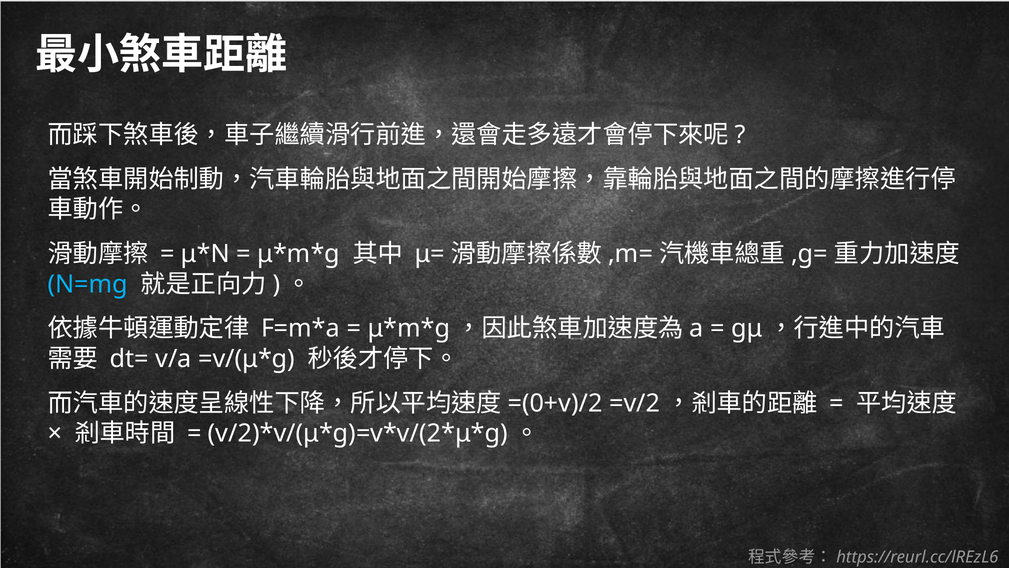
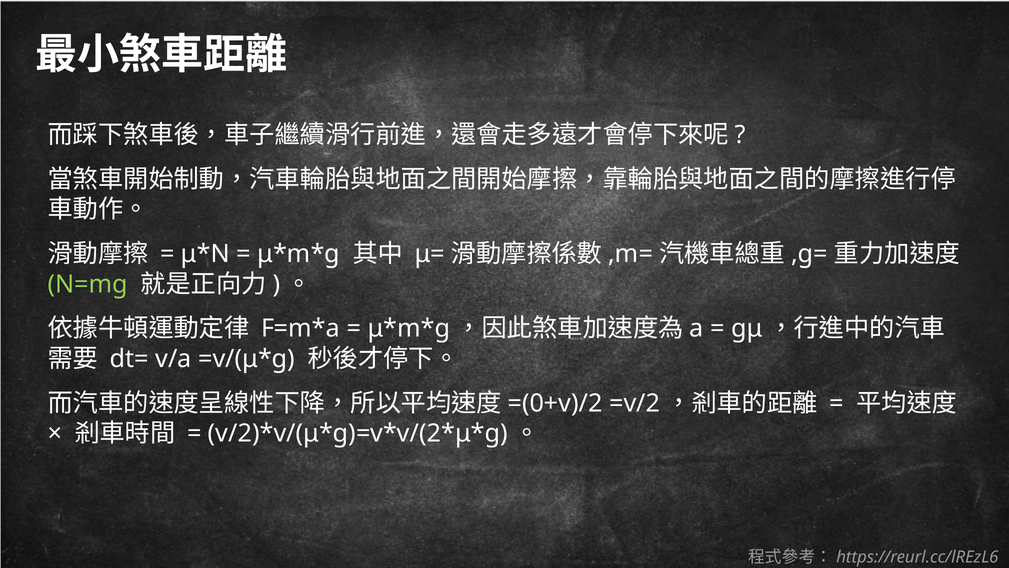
N=mg colour: light blue -> light green
